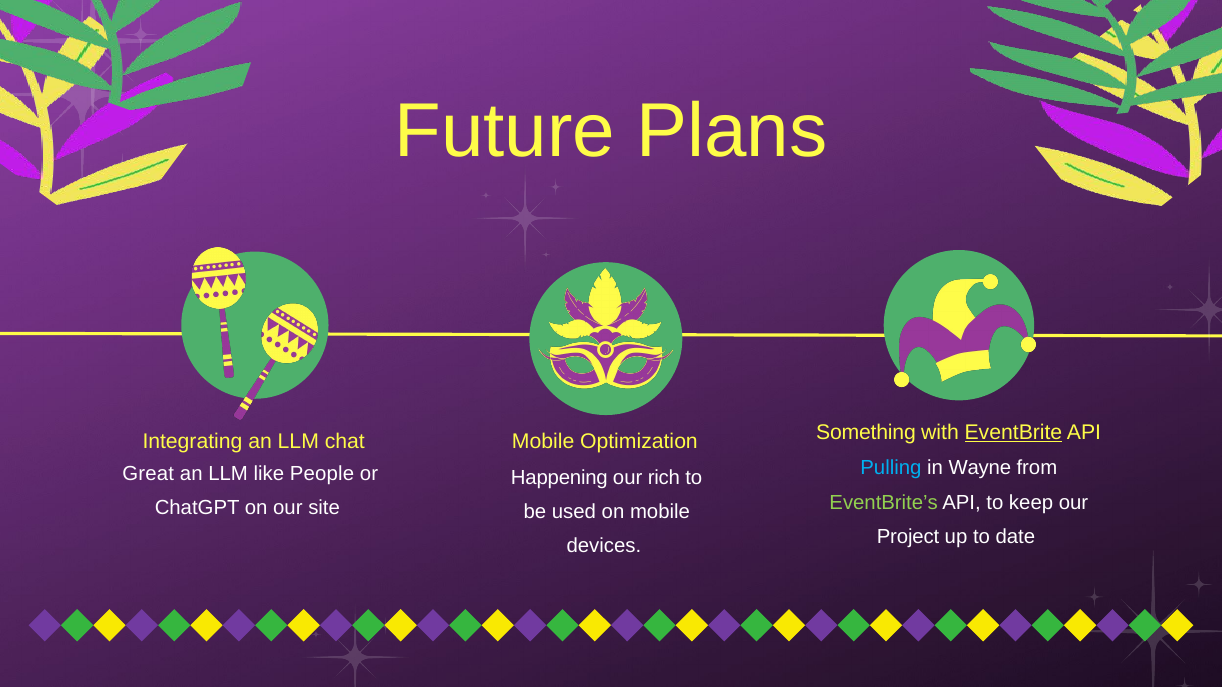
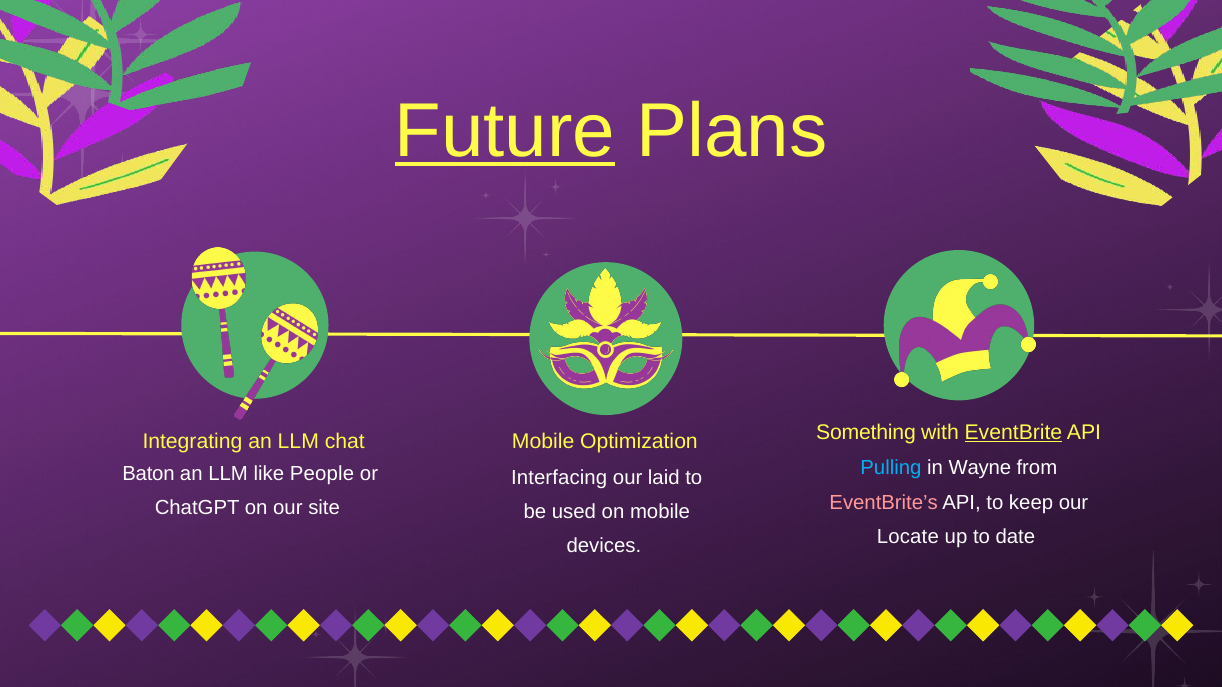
Future underline: none -> present
Great: Great -> Baton
Happening: Happening -> Interfacing
rich: rich -> laid
EventBrite’s colour: light green -> pink
Project: Project -> Locate
